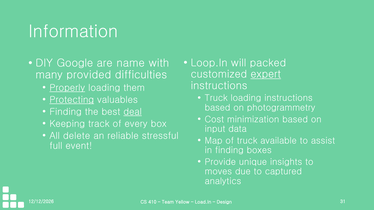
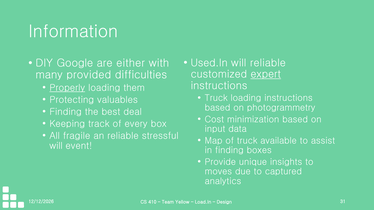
name: name -> either
Loop.In: Loop.In -> Used.In
will packed: packed -> reliable
Protecting underline: present -> none
deal underline: present -> none
delete: delete -> fragile
full at (56, 146): full -> will
